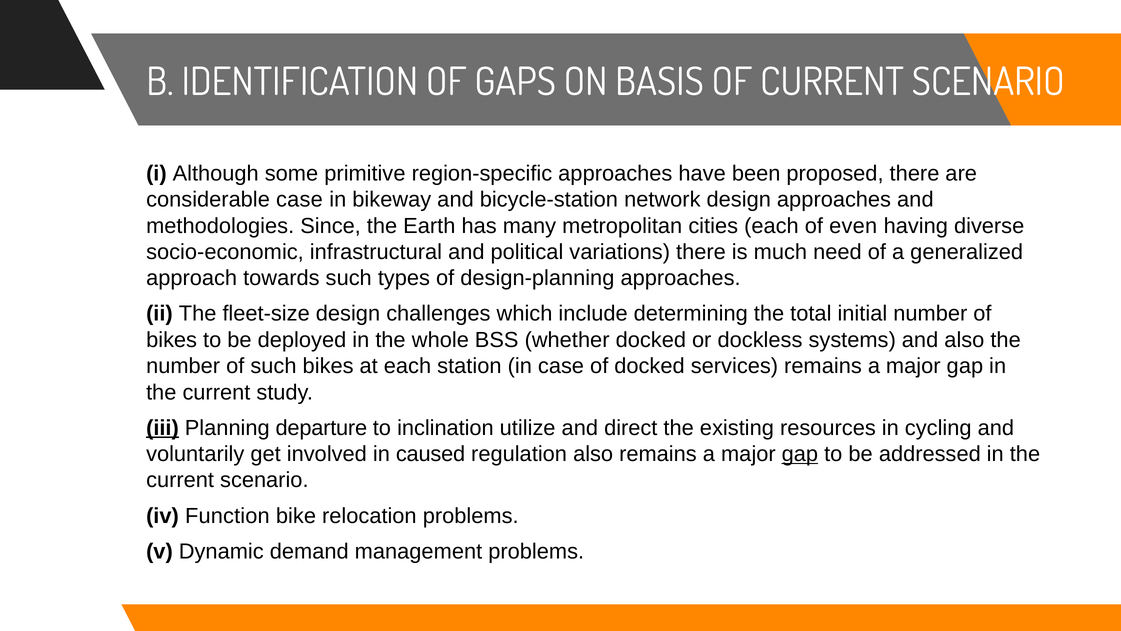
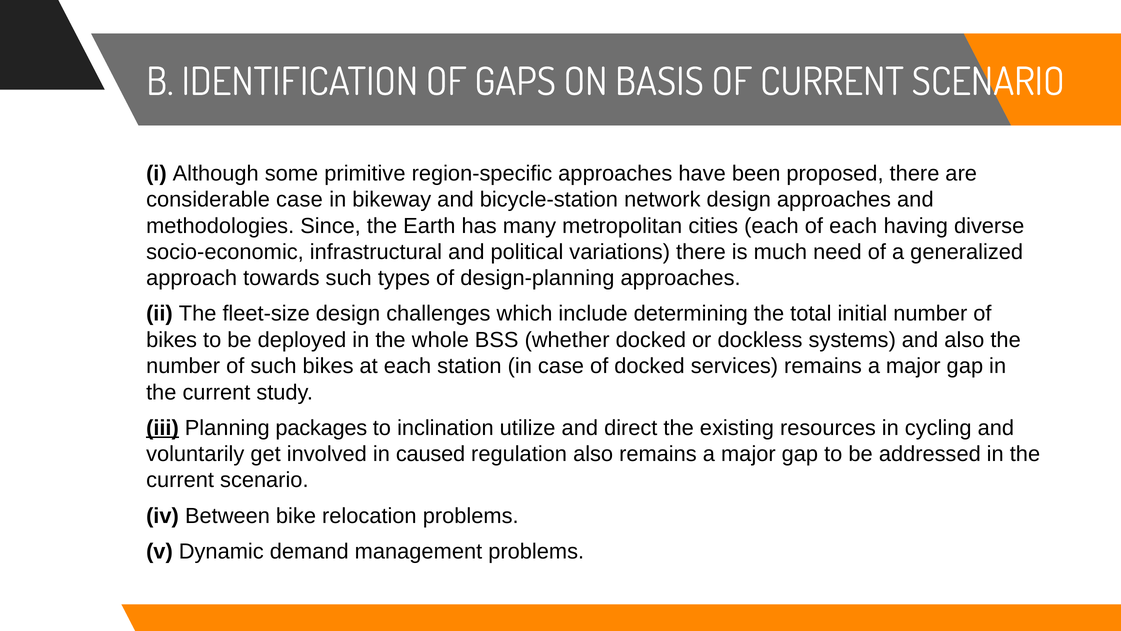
of even: even -> each
departure: departure -> packages
gap at (800, 454) underline: present -> none
Function: Function -> Between
